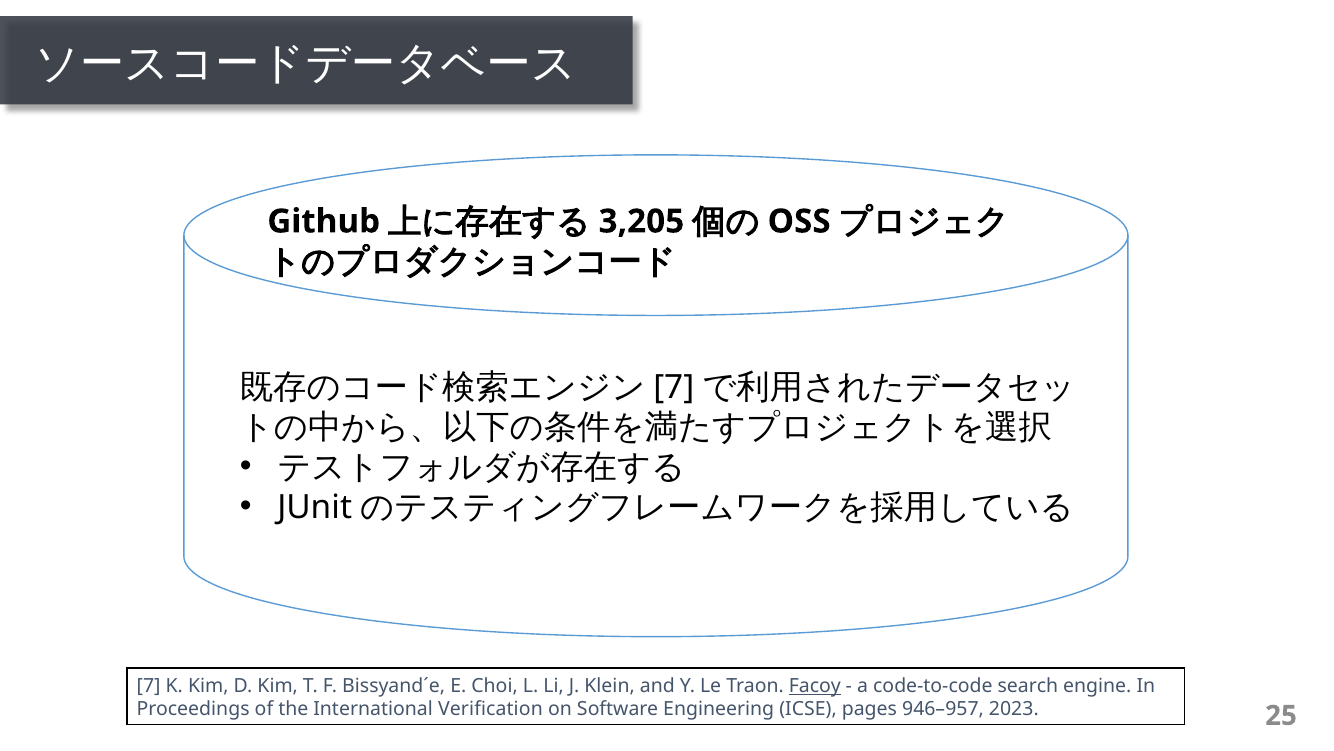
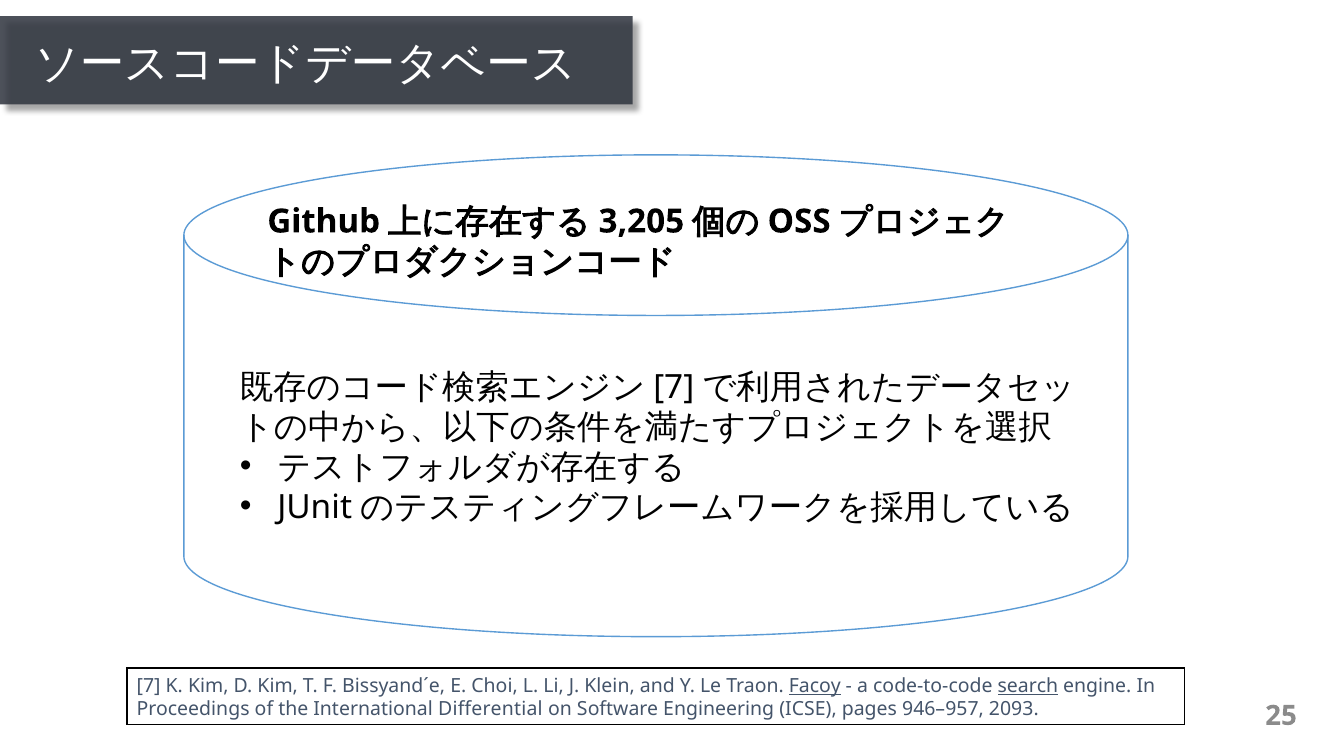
search underline: none -> present
Veriﬁcation: Veriﬁcation -> Diﬀerential
2023: 2023 -> 2093
